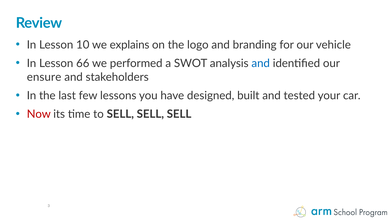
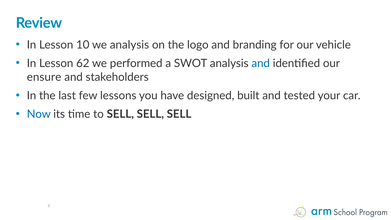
we explains: explains -> analysis
66: 66 -> 62
Now colour: red -> blue
